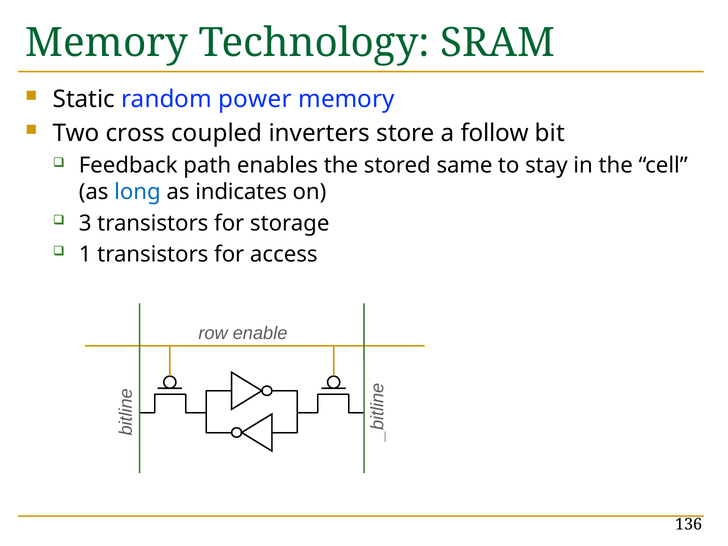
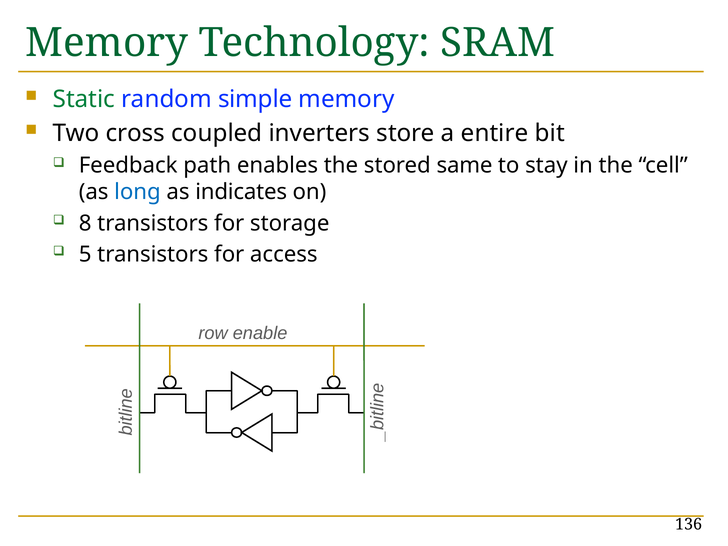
Static colour: black -> green
power: power -> simple
follow: follow -> entire
3: 3 -> 8
1: 1 -> 5
